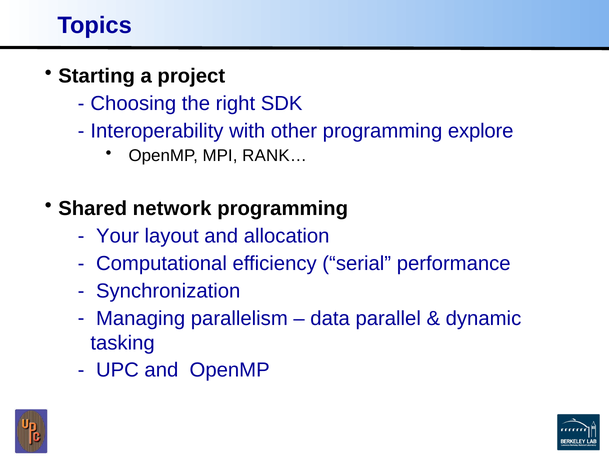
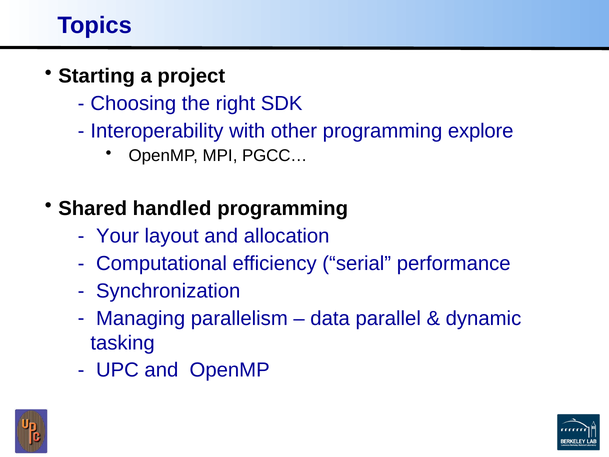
RANK…: RANK… -> PGCC…
network: network -> handled
